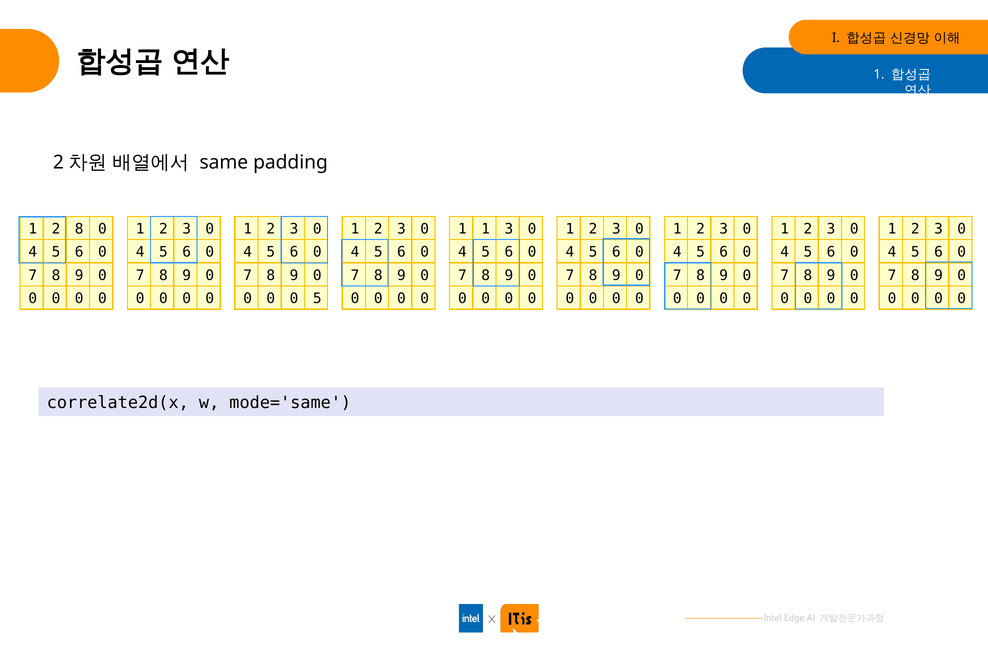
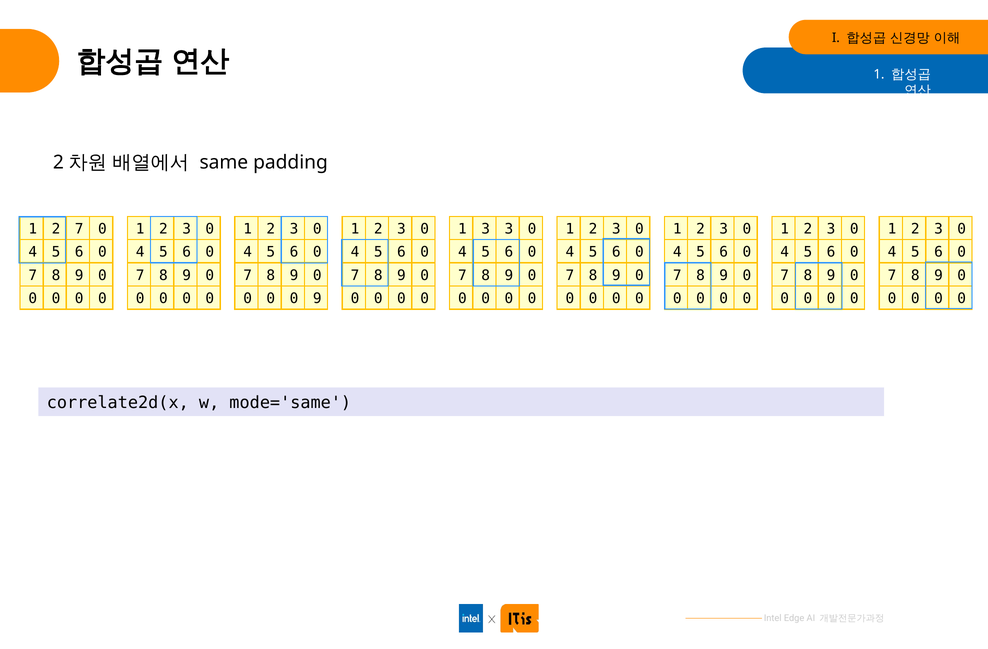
2 8: 8 -> 7
1 1: 1 -> 3
0 5: 5 -> 9
